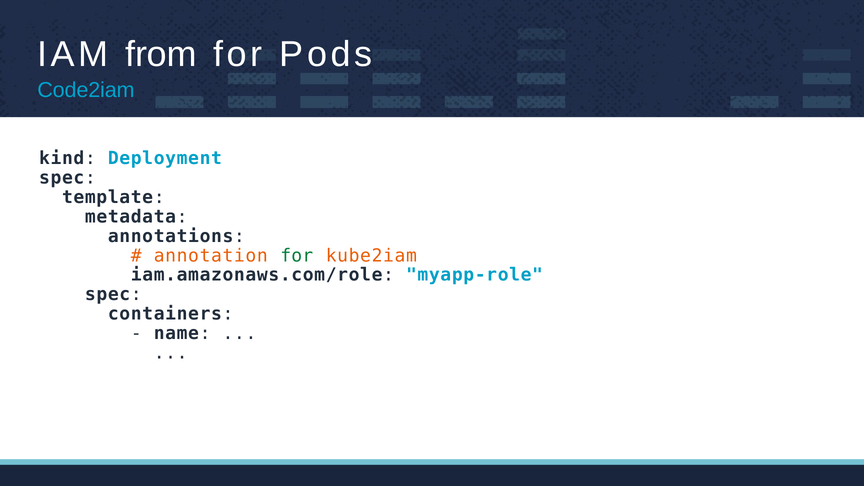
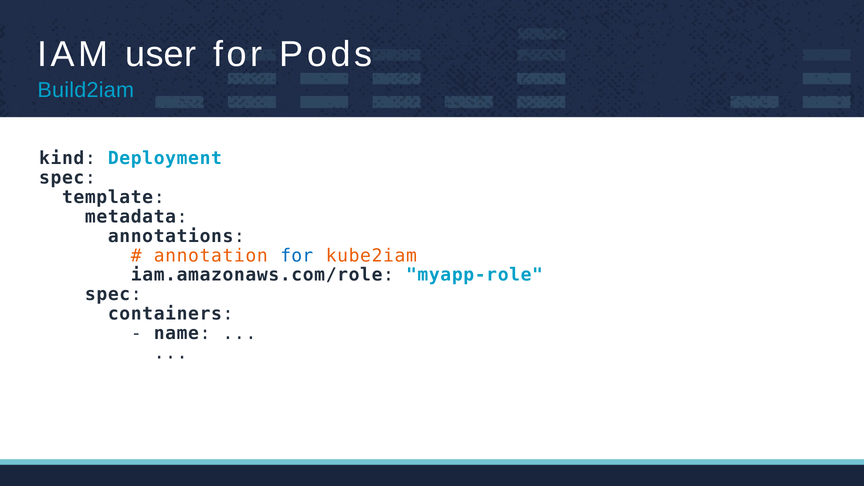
from: from -> user
Code2iam: Code2iam -> Build2iam
for at (297, 256) colour: green -> blue
